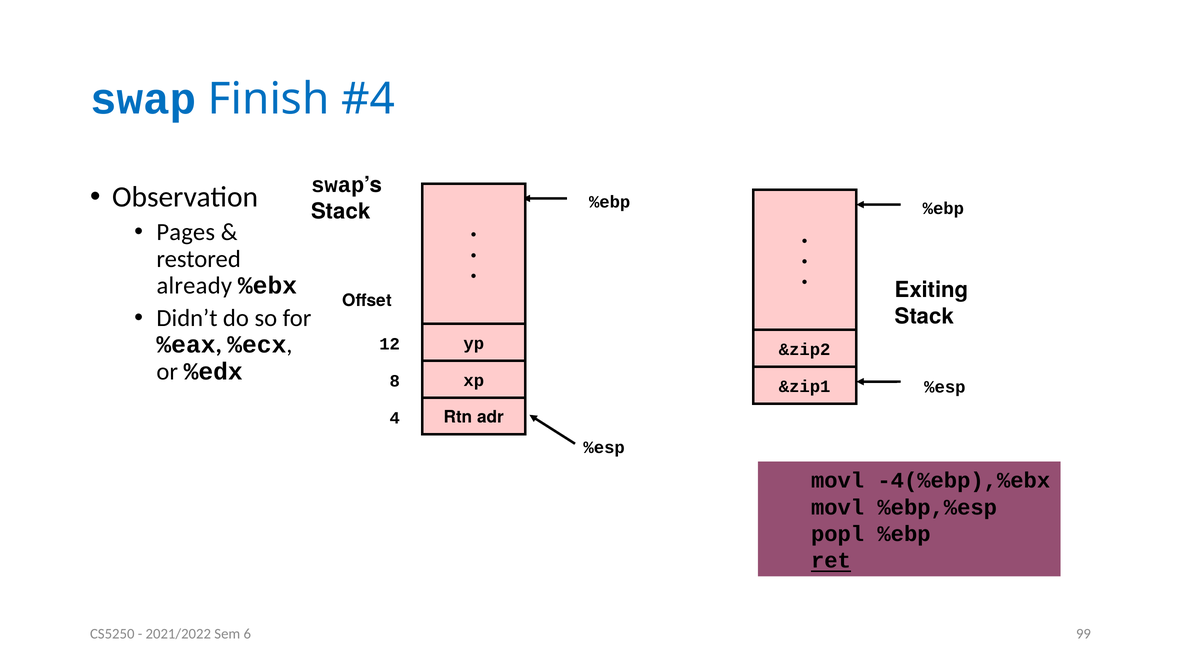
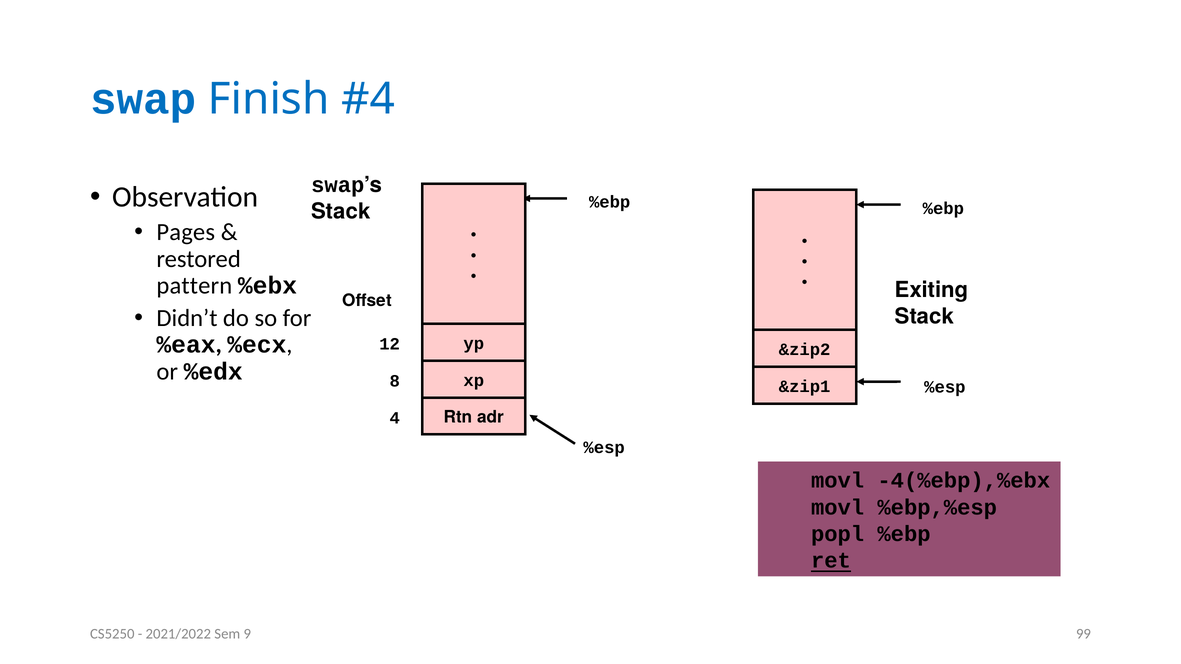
already: already -> pattern
6: 6 -> 9
